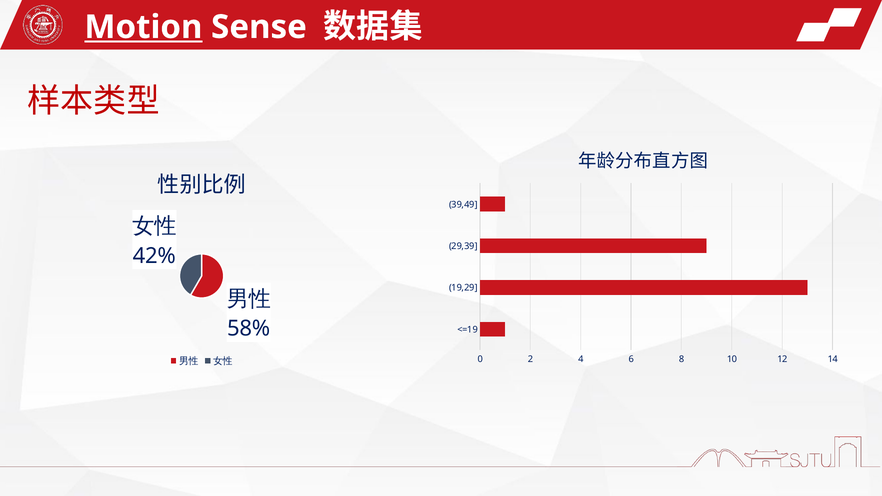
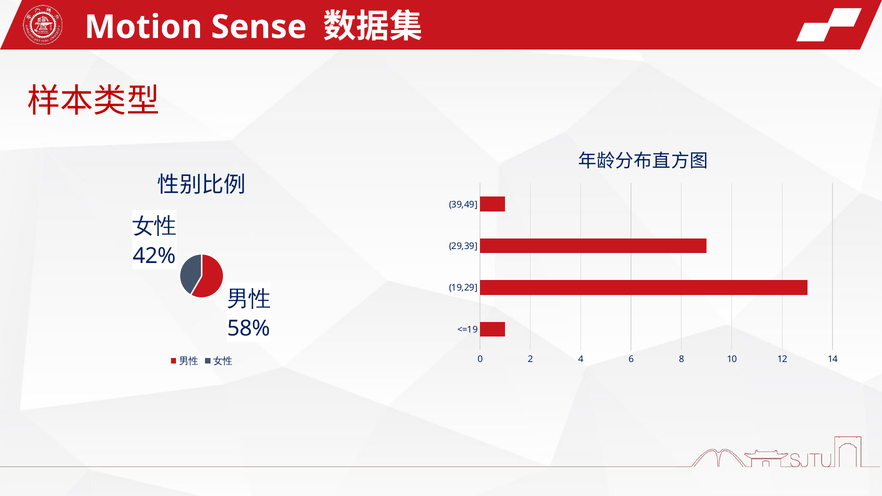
Motion underline: present -> none
